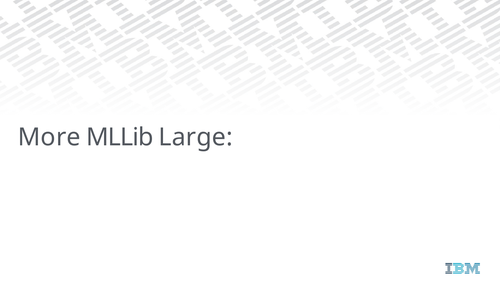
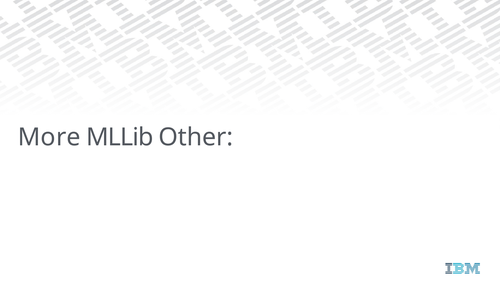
Large: Large -> Other
